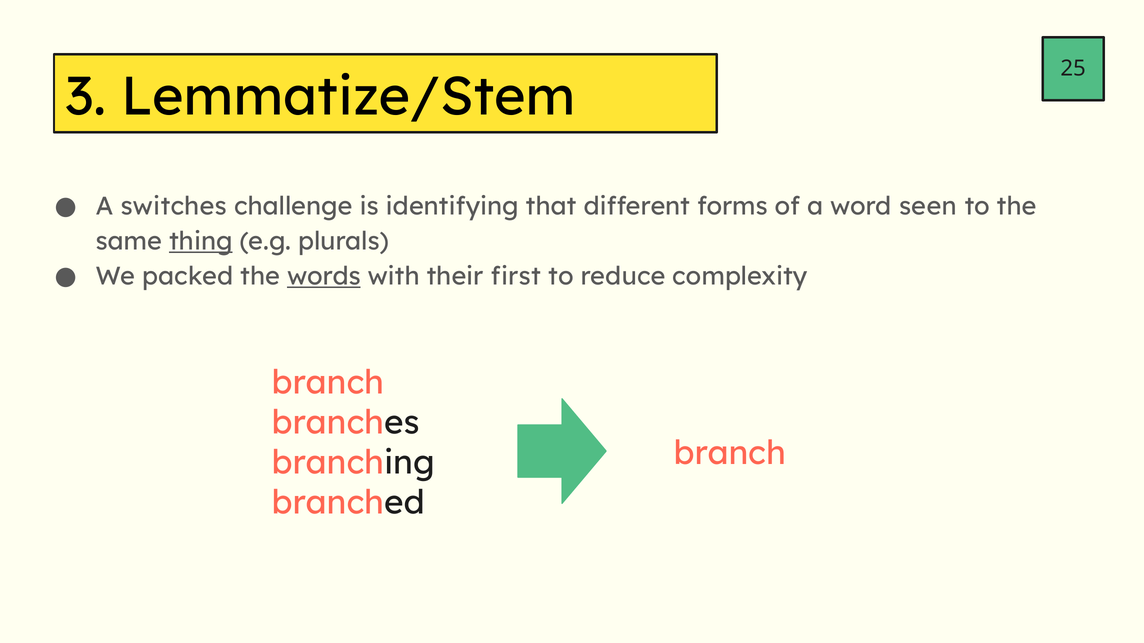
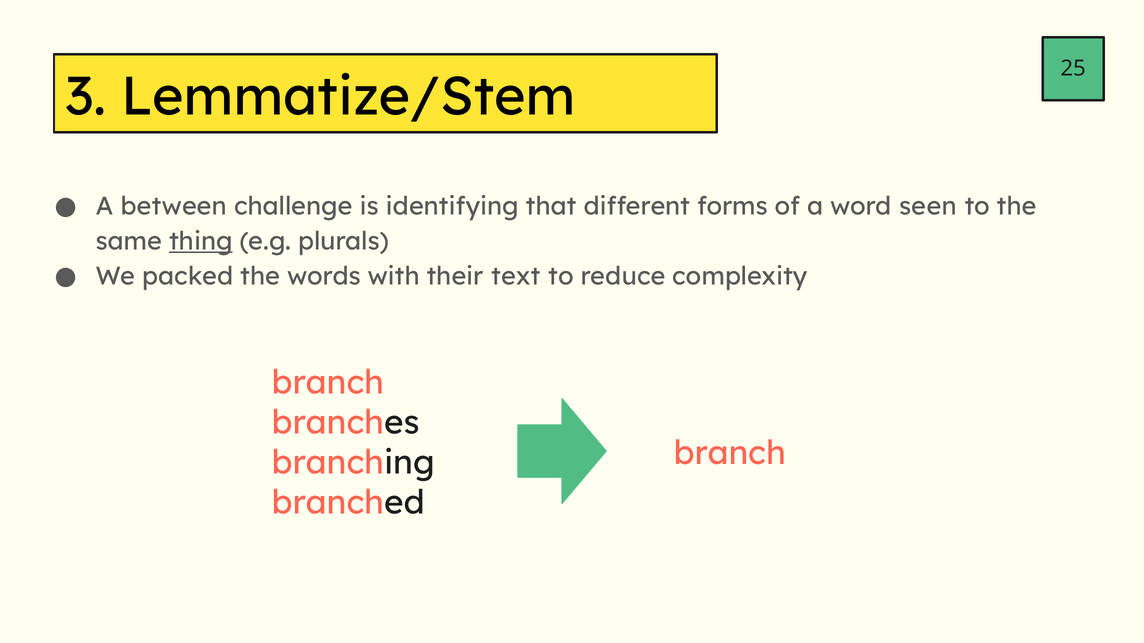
switches: switches -> between
words underline: present -> none
first: first -> text
